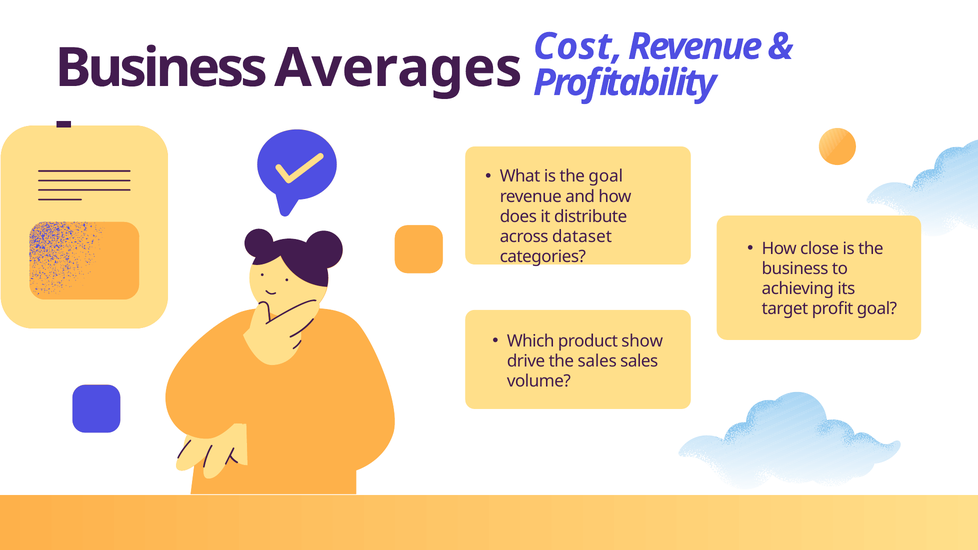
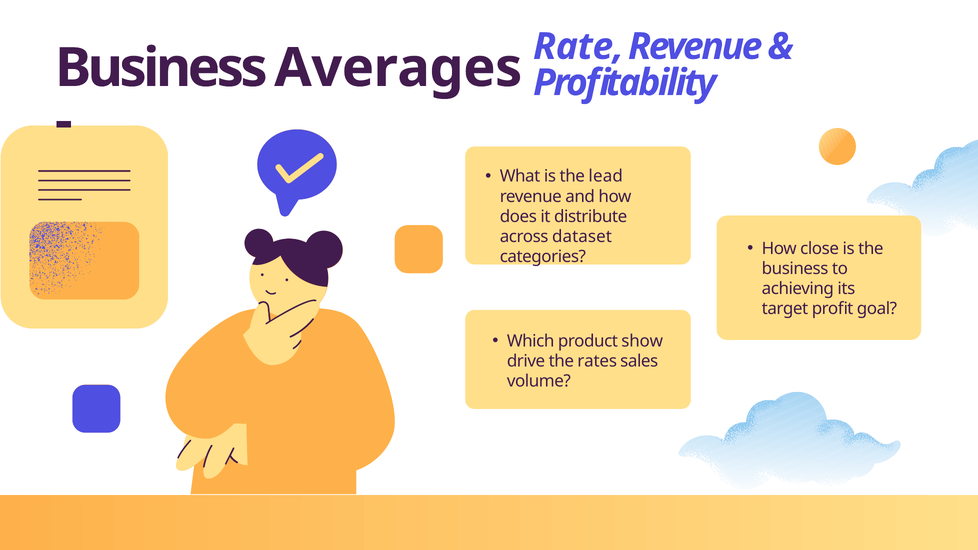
Cost: Cost -> Rate
the goal: goal -> lead
the sales: sales -> rates
